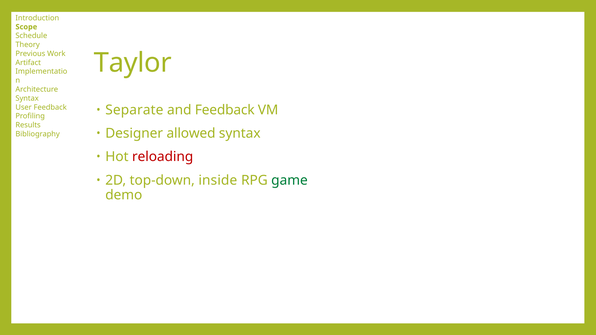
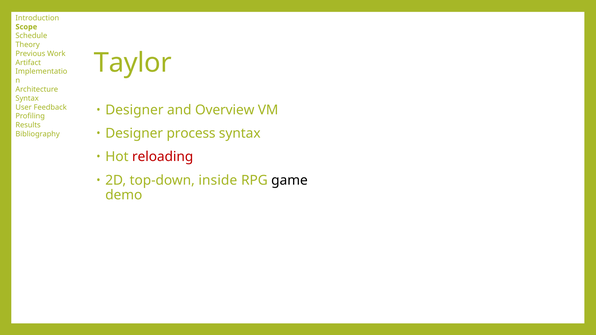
Separate at (134, 110): Separate -> Designer
and Feedback: Feedback -> Overview
allowed: allowed -> process
game colour: green -> black
